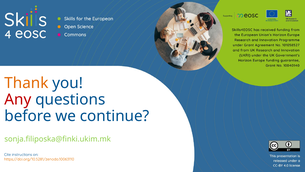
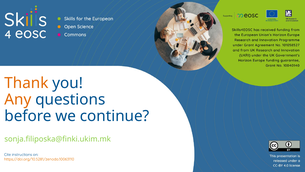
Any colour: red -> orange
